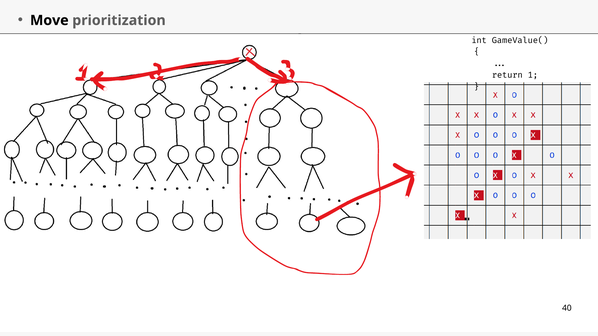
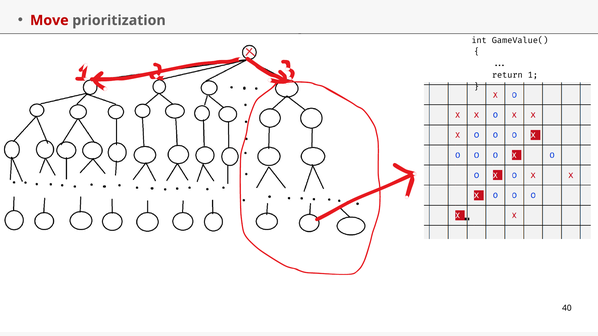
Move colour: black -> red
